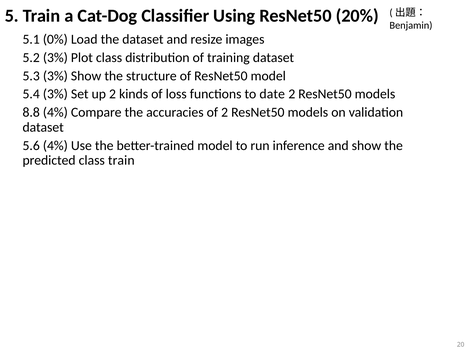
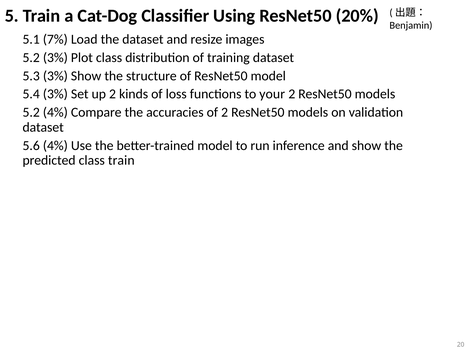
0%: 0% -> 7%
date: date -> your
8.8 at (31, 112): 8.8 -> 5.2
